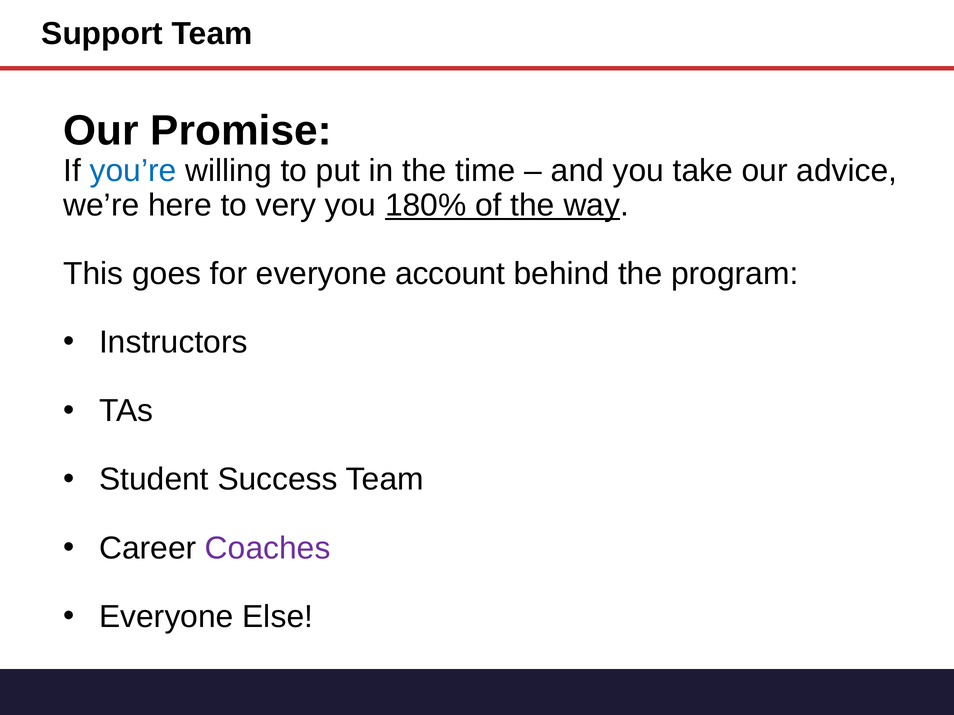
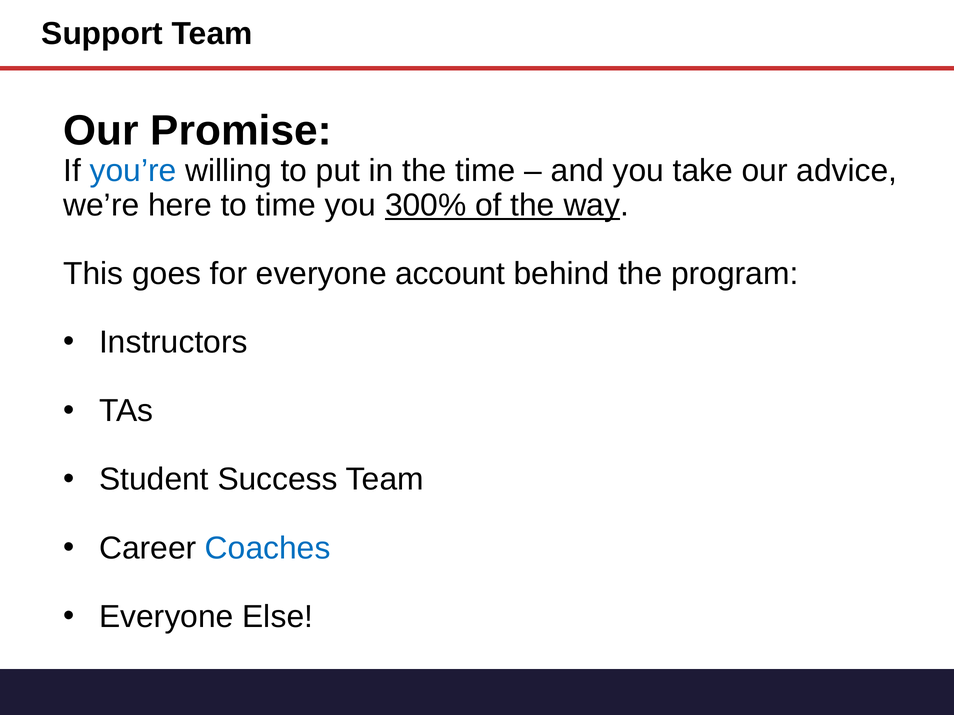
to very: very -> time
180%: 180% -> 300%
Coaches colour: purple -> blue
